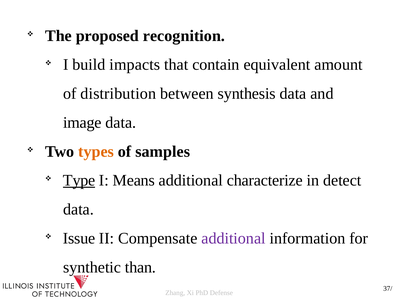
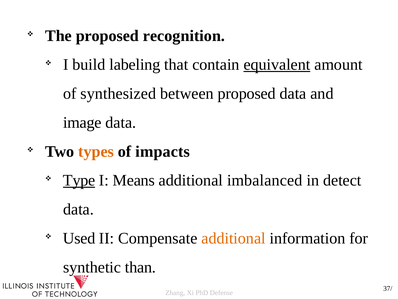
impacts: impacts -> labeling
equivalent underline: none -> present
distribution: distribution -> synthesized
between synthesis: synthesis -> proposed
samples: samples -> impacts
characterize: characterize -> imbalanced
Issue: Issue -> Used
additional at (233, 238) colour: purple -> orange
